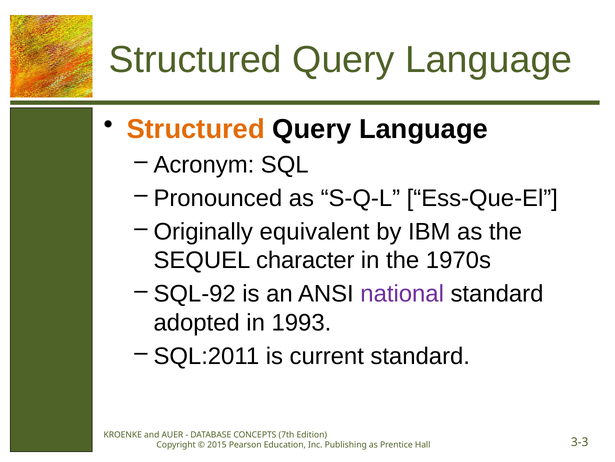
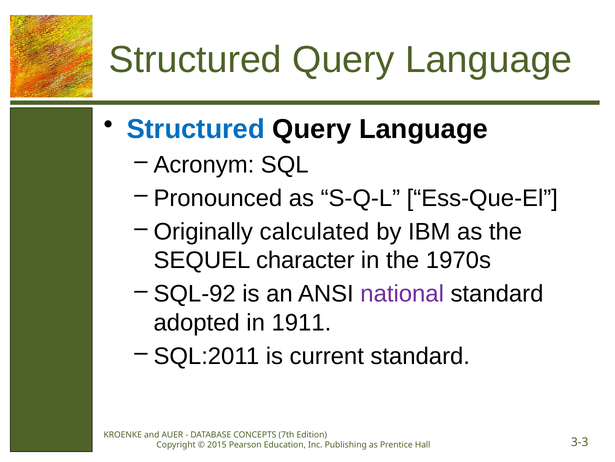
Structured at (196, 129) colour: orange -> blue
equivalent: equivalent -> calculated
1993: 1993 -> 1911
